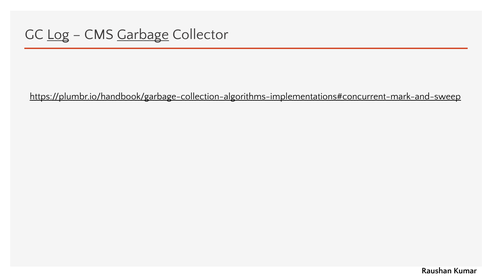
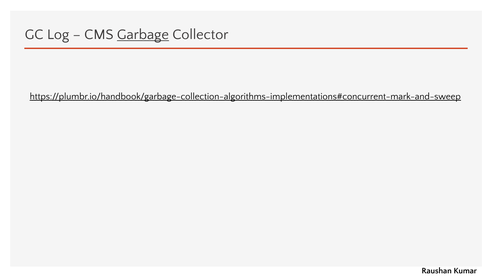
Log underline: present -> none
